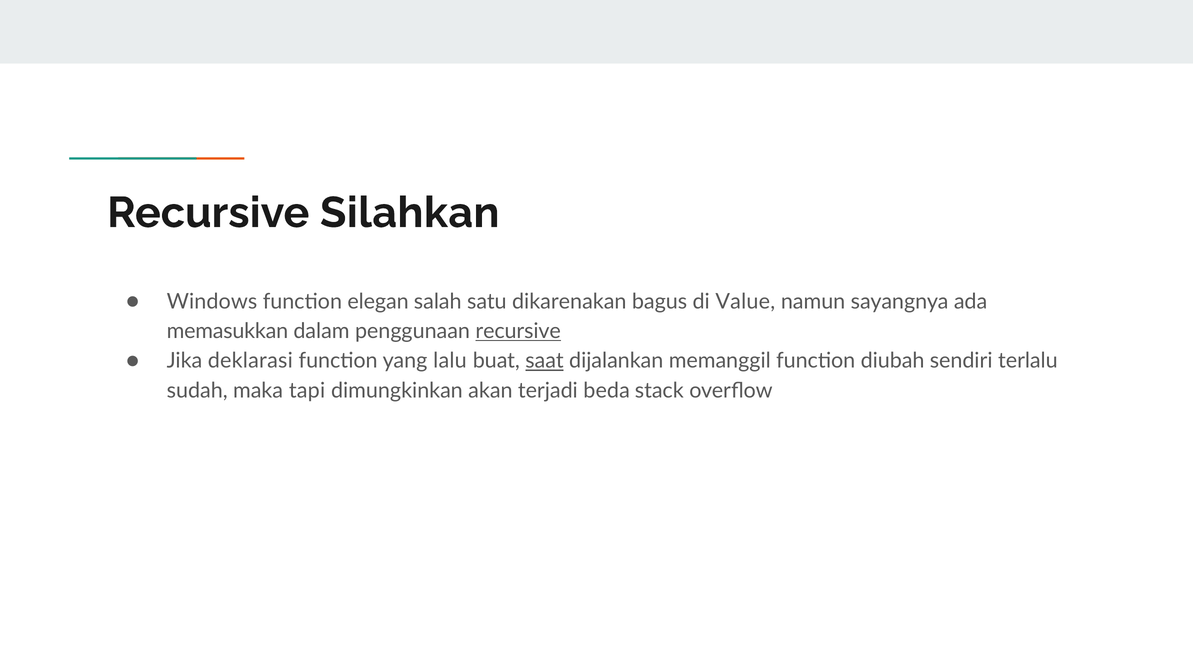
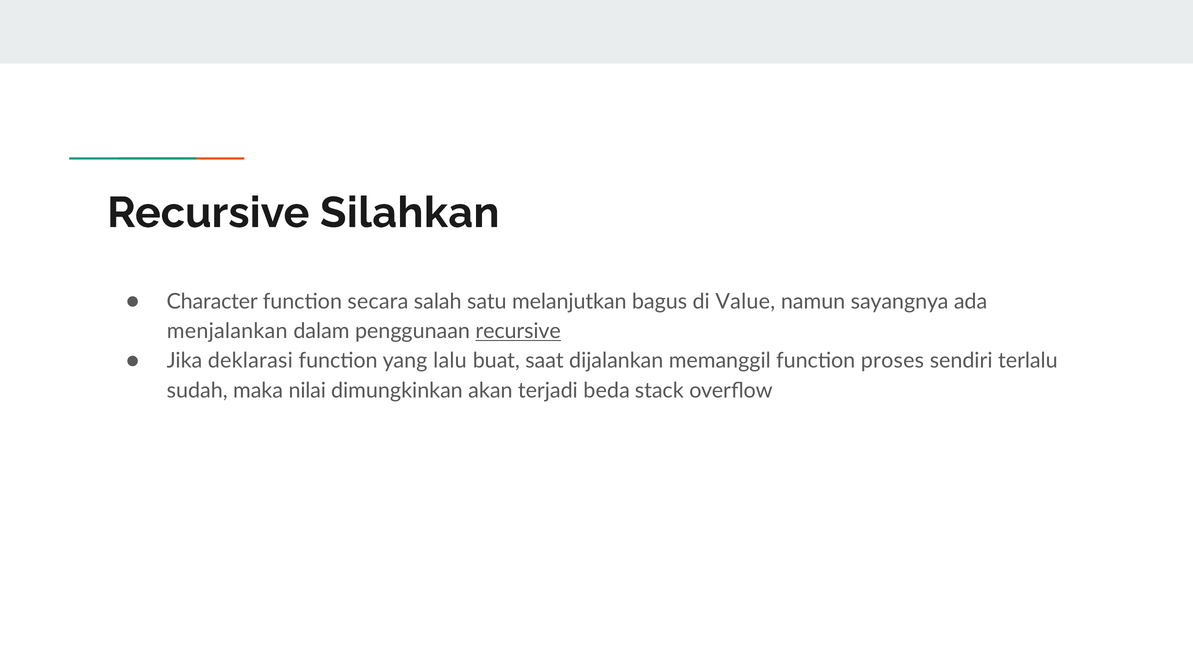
Windows: Windows -> Character
elegan: elegan -> secara
dikarenakan: dikarenakan -> melanjutkan
memasukkan: memasukkan -> menjalankan
saat underline: present -> none
diubah: diubah -> proses
tapi: tapi -> nilai
